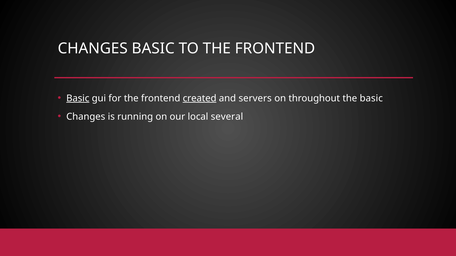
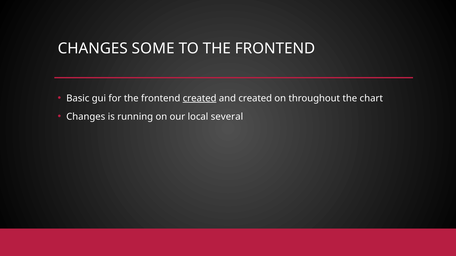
CHANGES BASIC: BASIC -> SOME
Basic at (78, 98) underline: present -> none
and servers: servers -> created
the basic: basic -> chart
